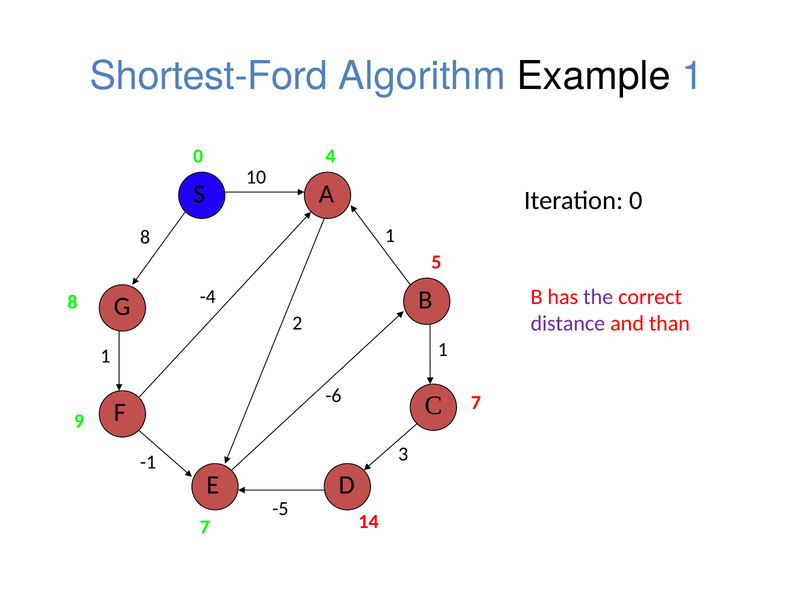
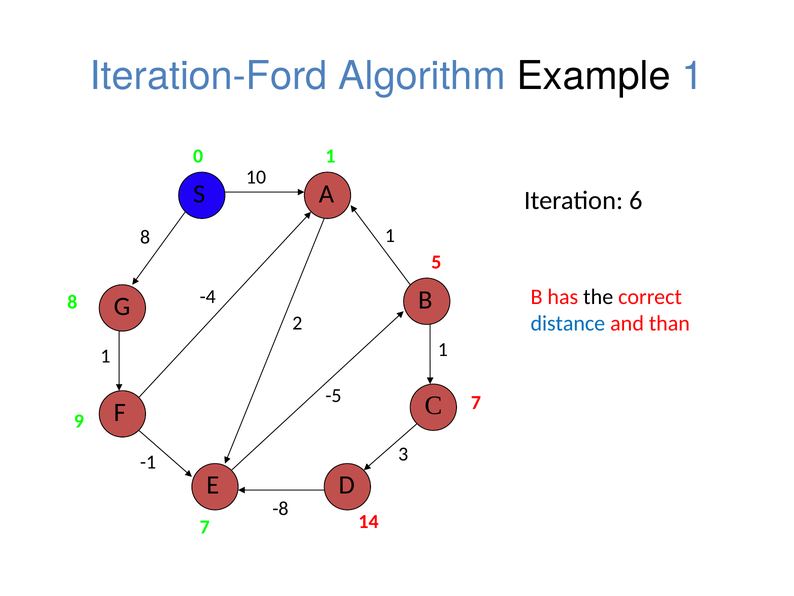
Shortest-Ford: Shortest-Ford -> Iteration-Ford
0 4: 4 -> 1
Iteration 0: 0 -> 6
the colour: purple -> black
distance colour: purple -> blue
-6: -6 -> -5
-5: -5 -> -8
